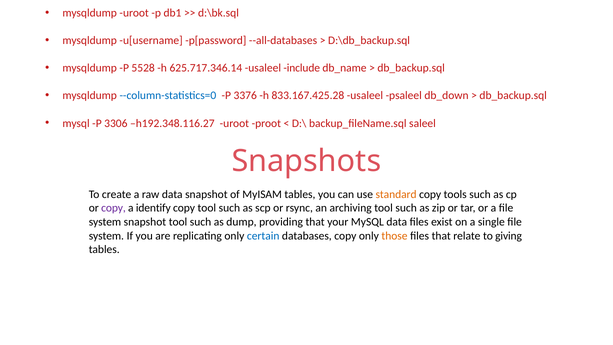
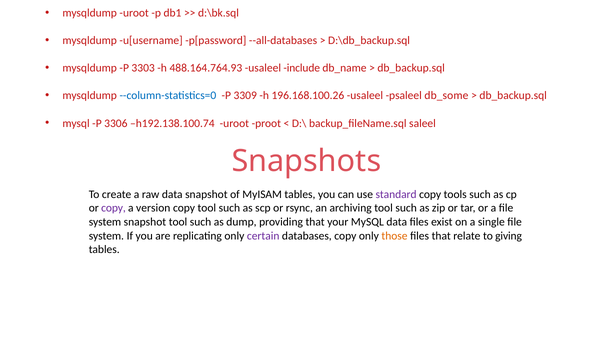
5528: 5528 -> 3303
625.717.346.14: 625.717.346.14 -> 488.164.764.93
3376: 3376 -> 3309
833.167.425.28: 833.167.425.28 -> 196.168.100.26
db_down: db_down -> db_some
h192.348.116.27: h192.348.116.27 -> h192.138.100.74
standard colour: orange -> purple
identify: identify -> version
certain colour: blue -> purple
